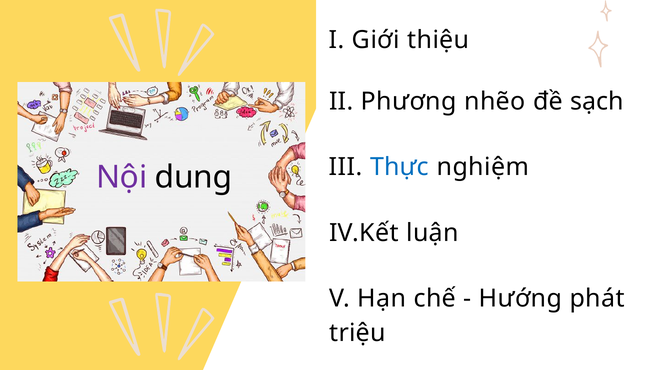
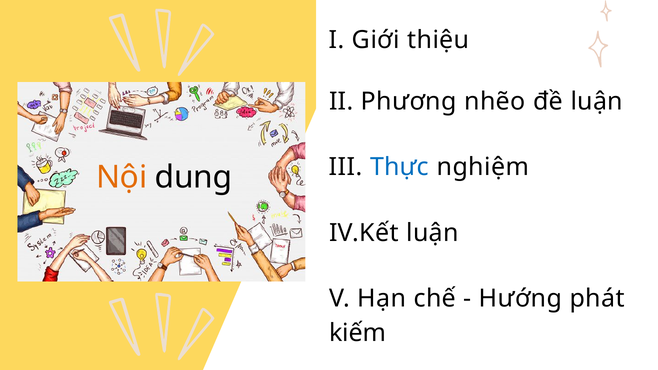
đề sạch: sạch -> luận
Nội colour: purple -> orange
triệu: triệu -> kiếm
